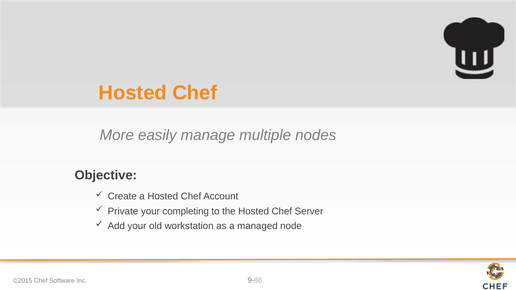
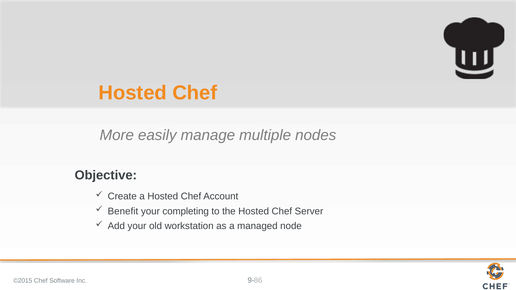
Private: Private -> Benefit
